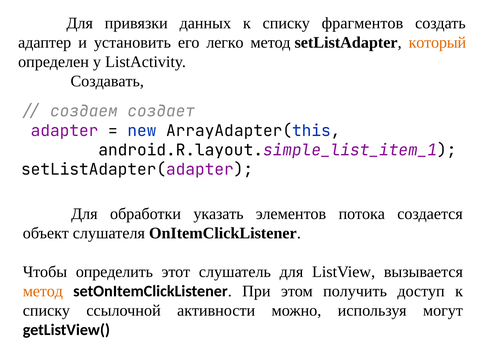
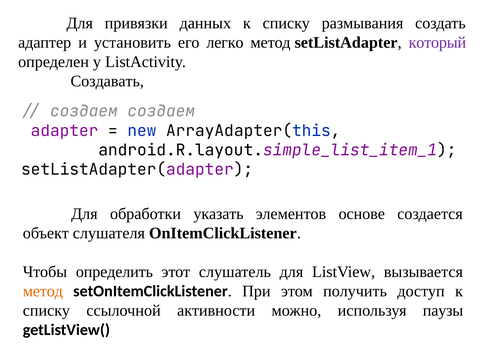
фрагментов: фрагментов -> размывания
который colour: orange -> purple
создаем создает: создает -> создаем
потока: потока -> основе
могут: могут -> паузы
